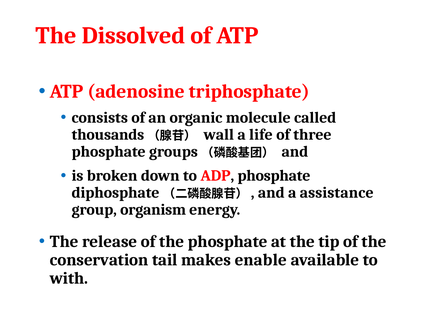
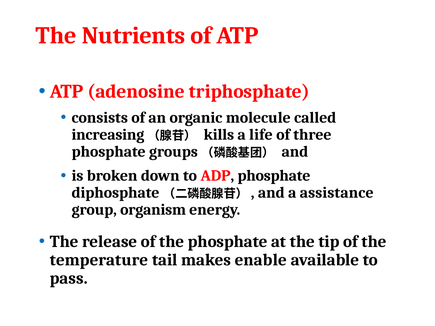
Dissolved: Dissolved -> Nutrients
thousands: thousands -> increasing
wall: wall -> kills
conservation: conservation -> temperature
with: with -> pass
